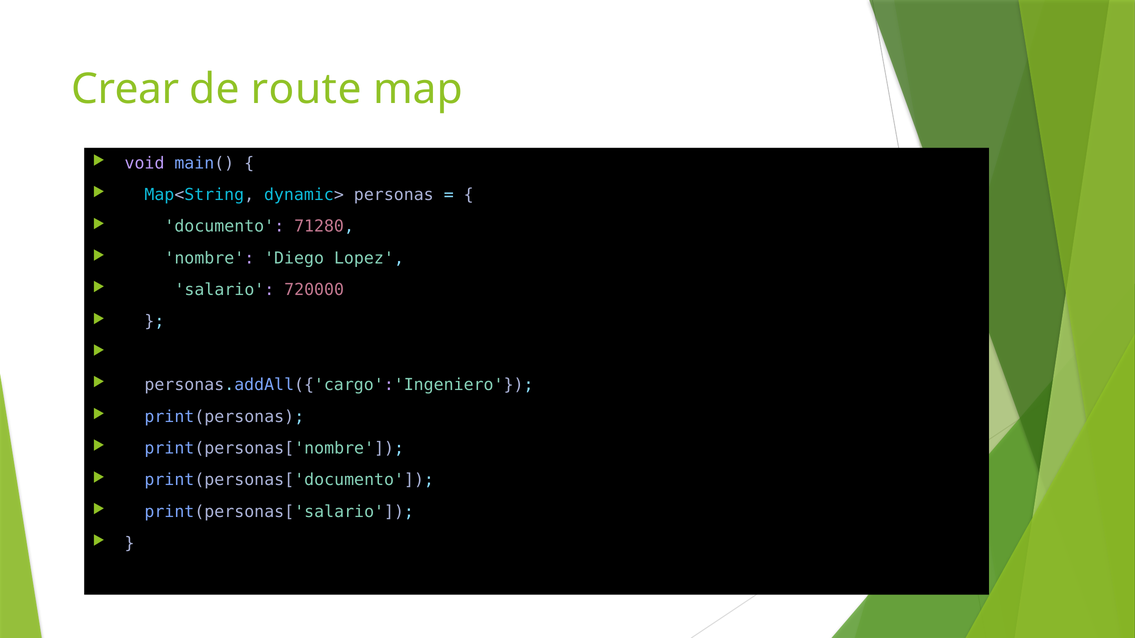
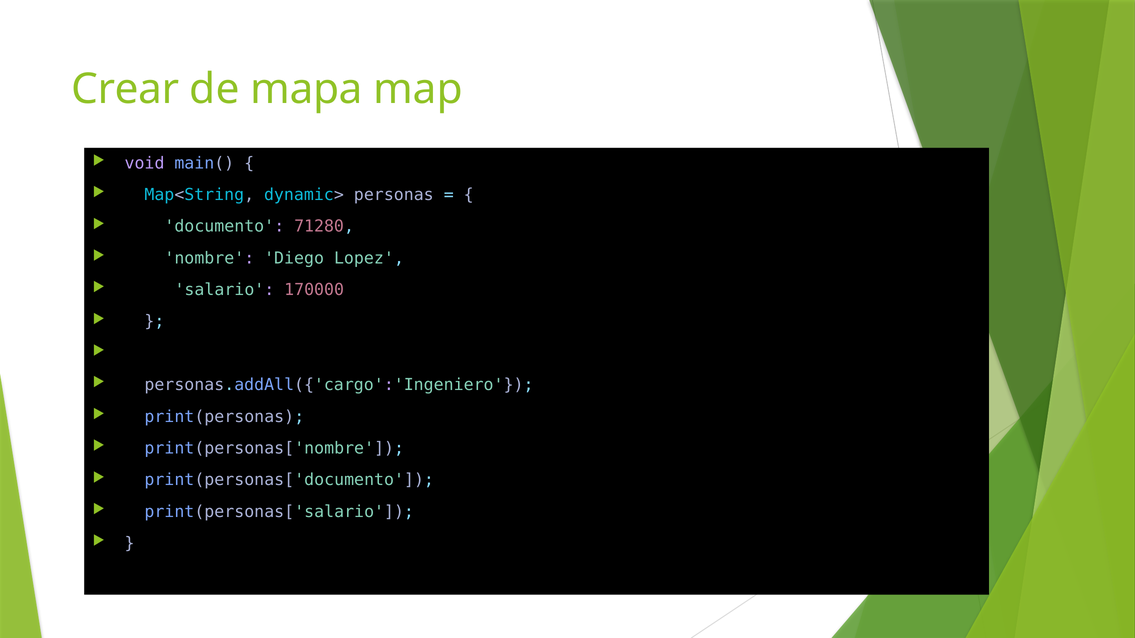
route: route -> mapa
720000: 720000 -> 170000
